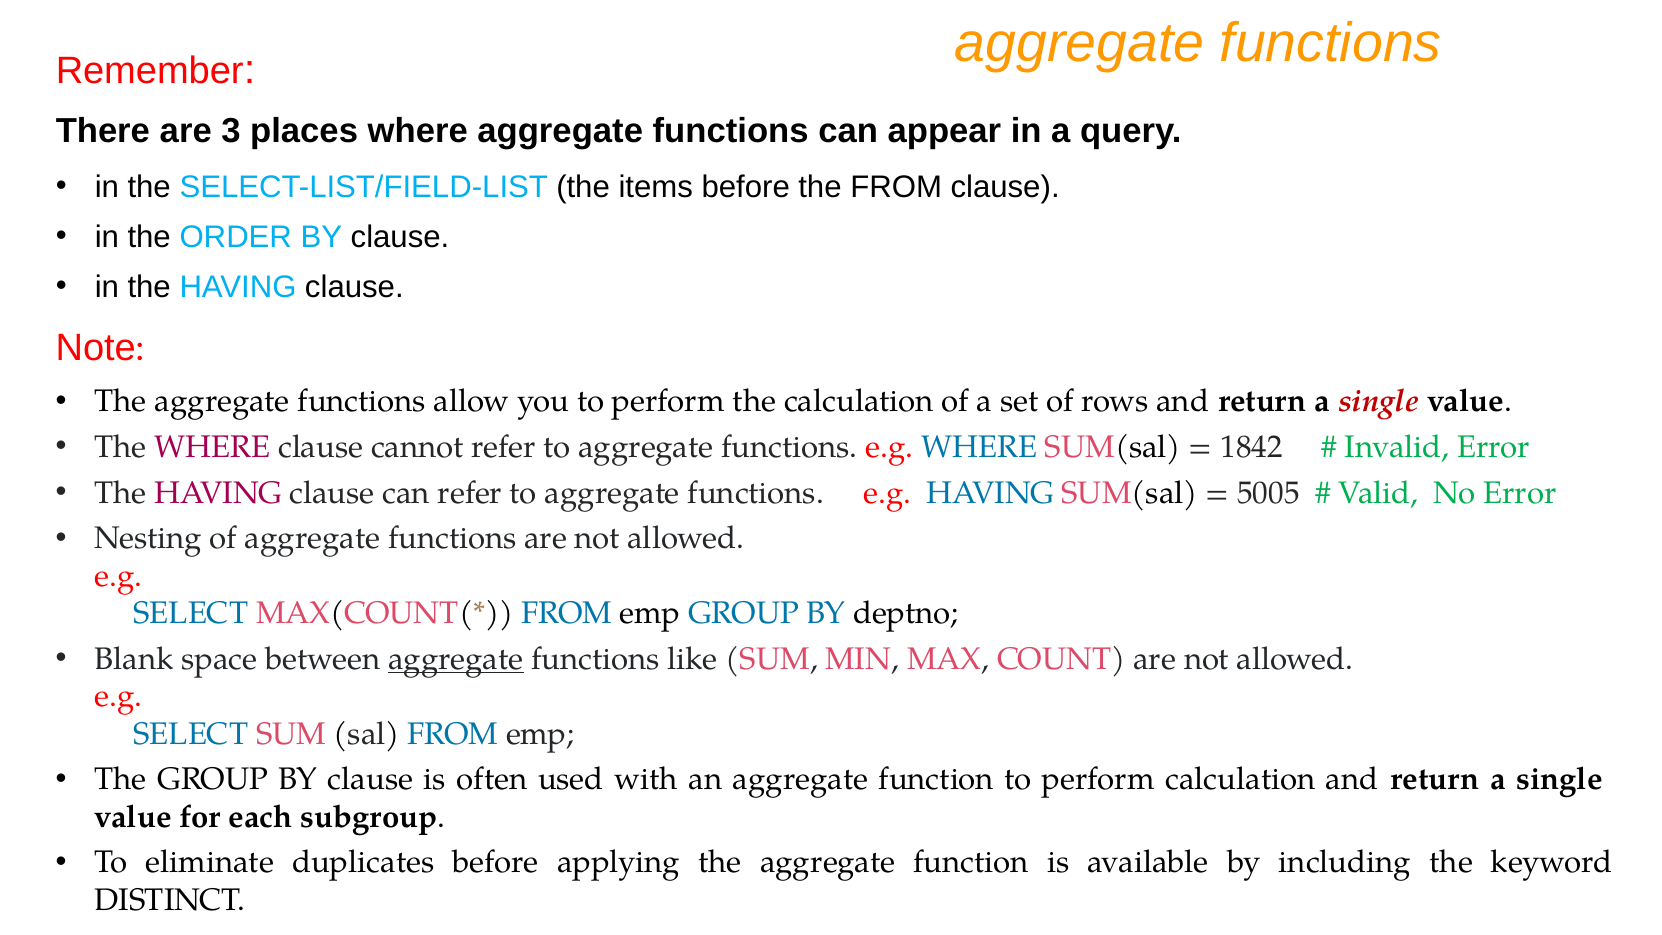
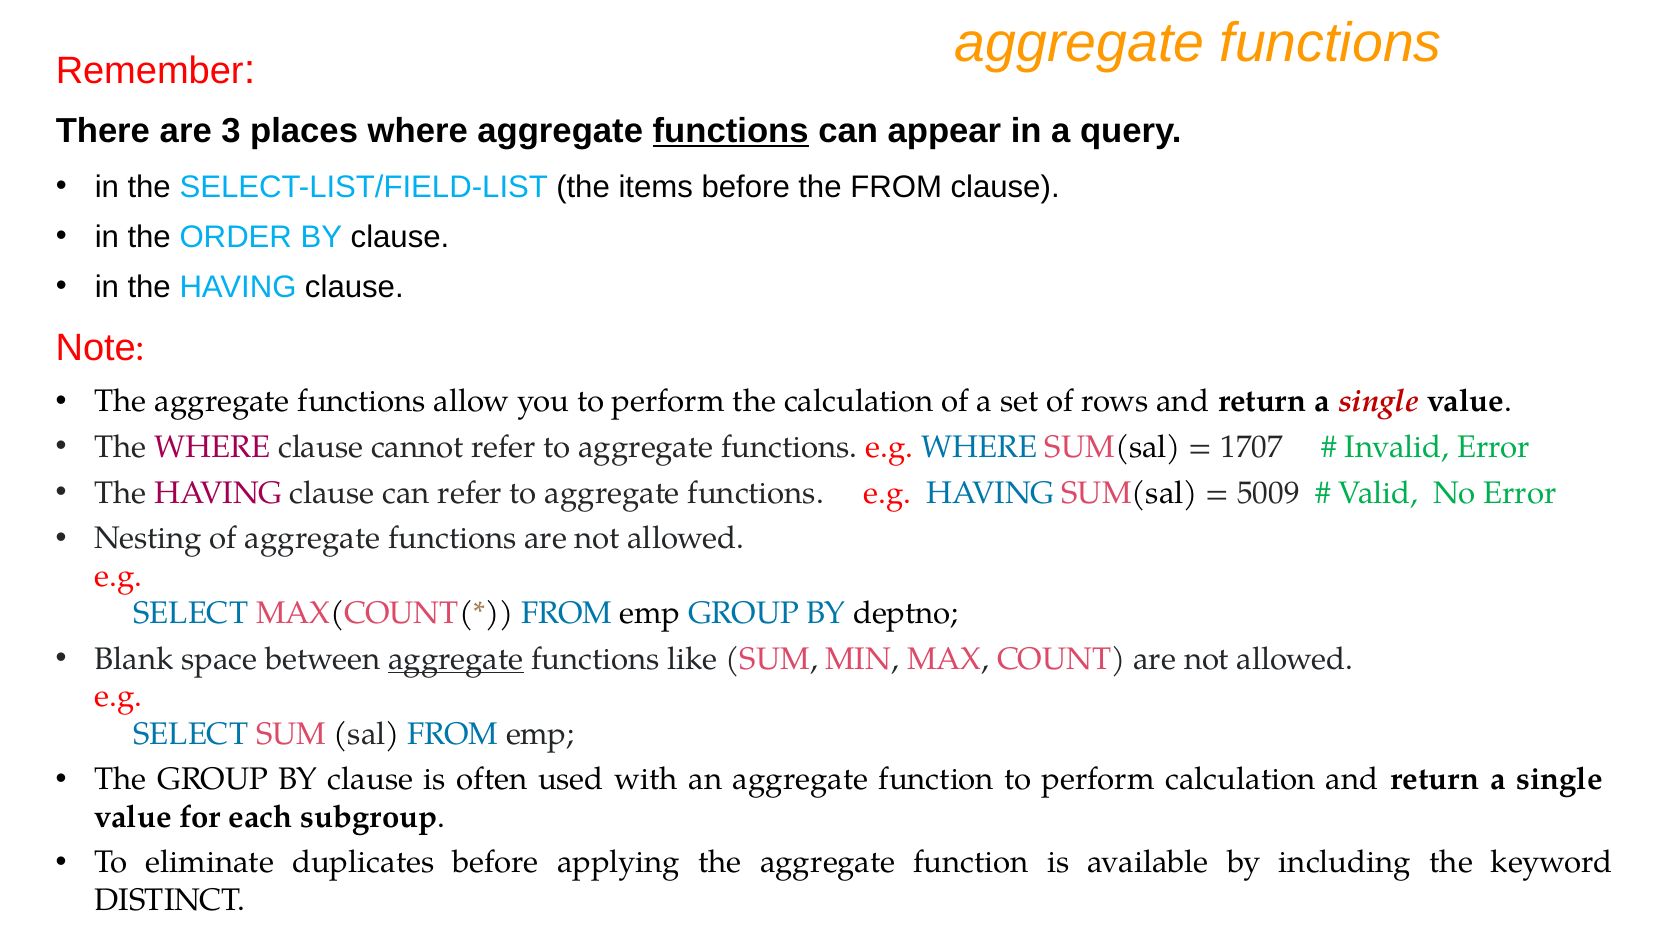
functions at (731, 131) underline: none -> present
1842: 1842 -> 1707
5005: 5005 -> 5009
